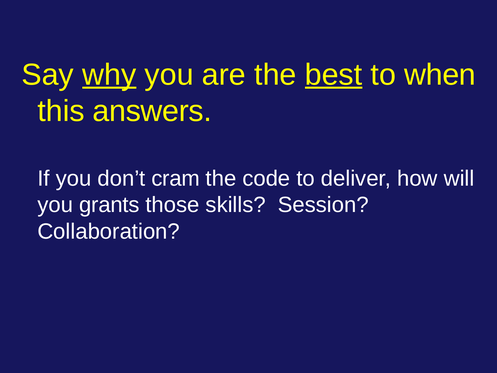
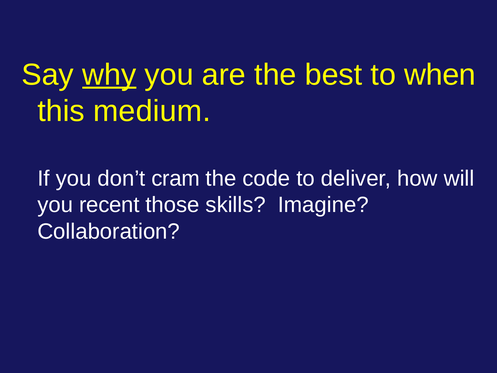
best underline: present -> none
answers: answers -> medium
grants: grants -> recent
Session: Session -> Imagine
